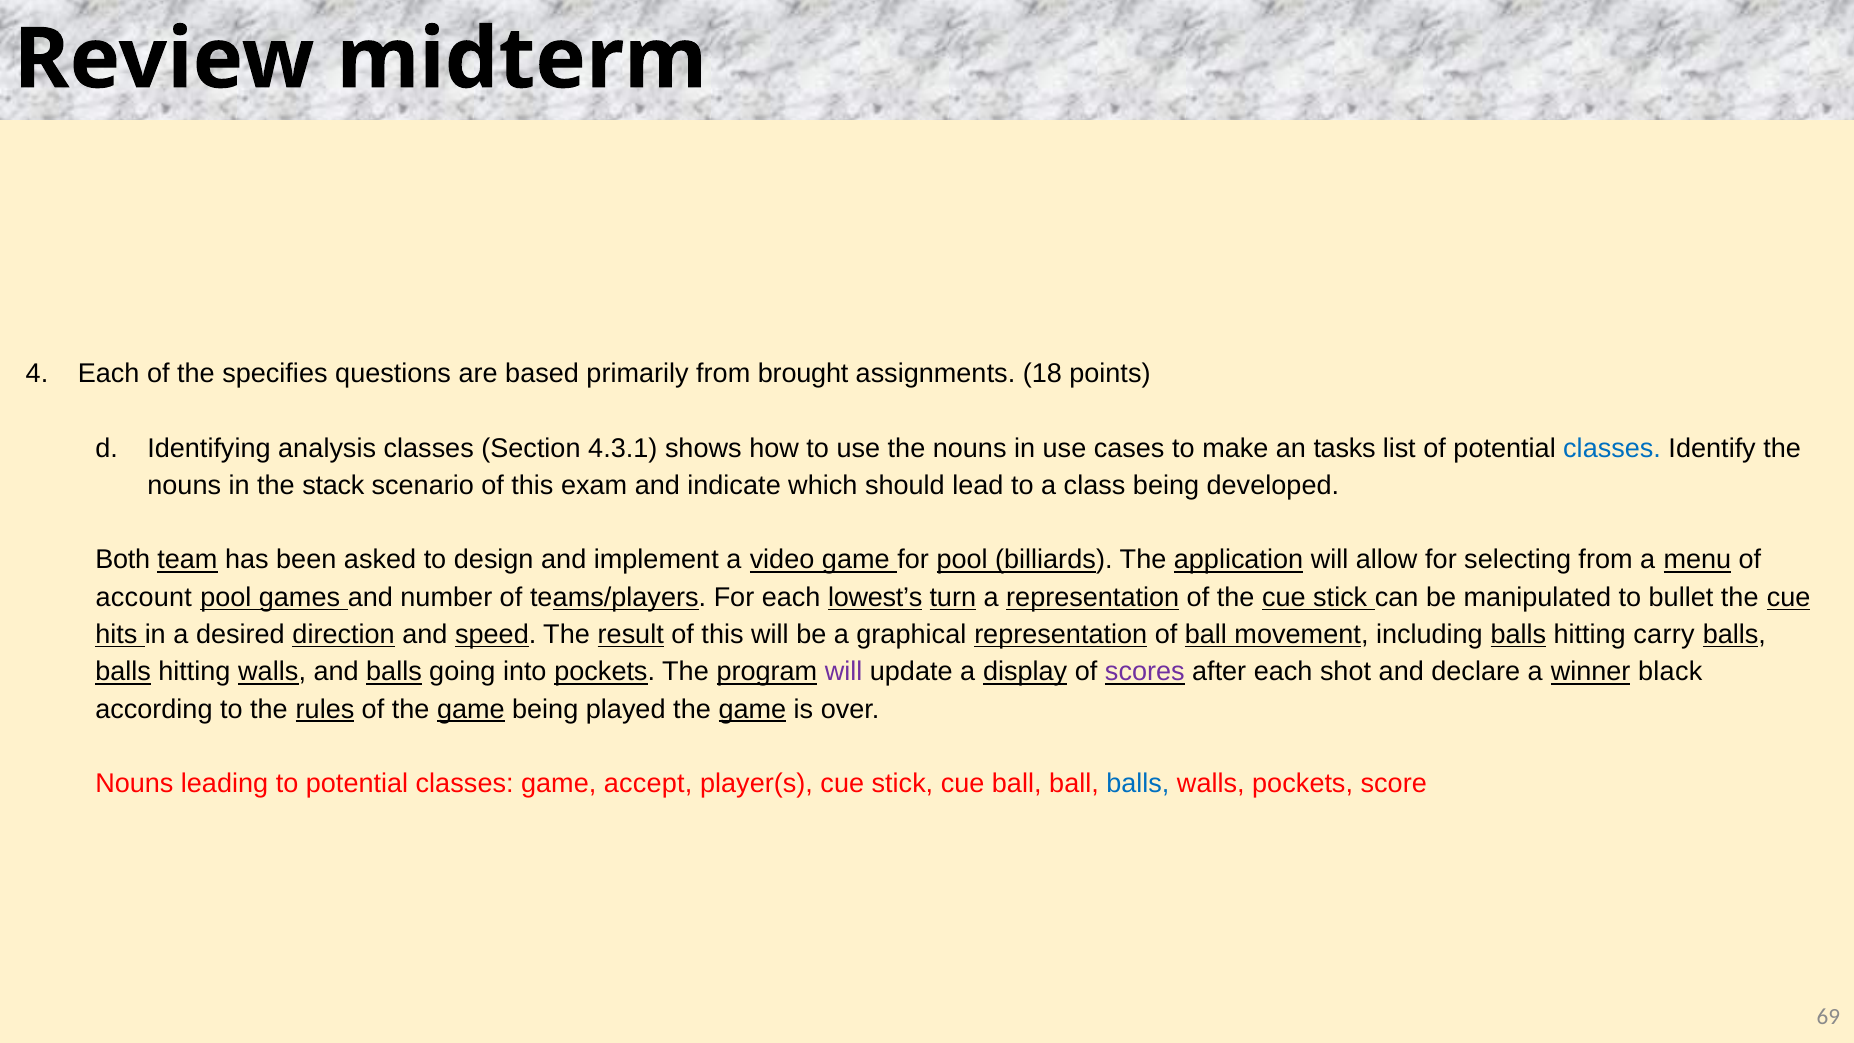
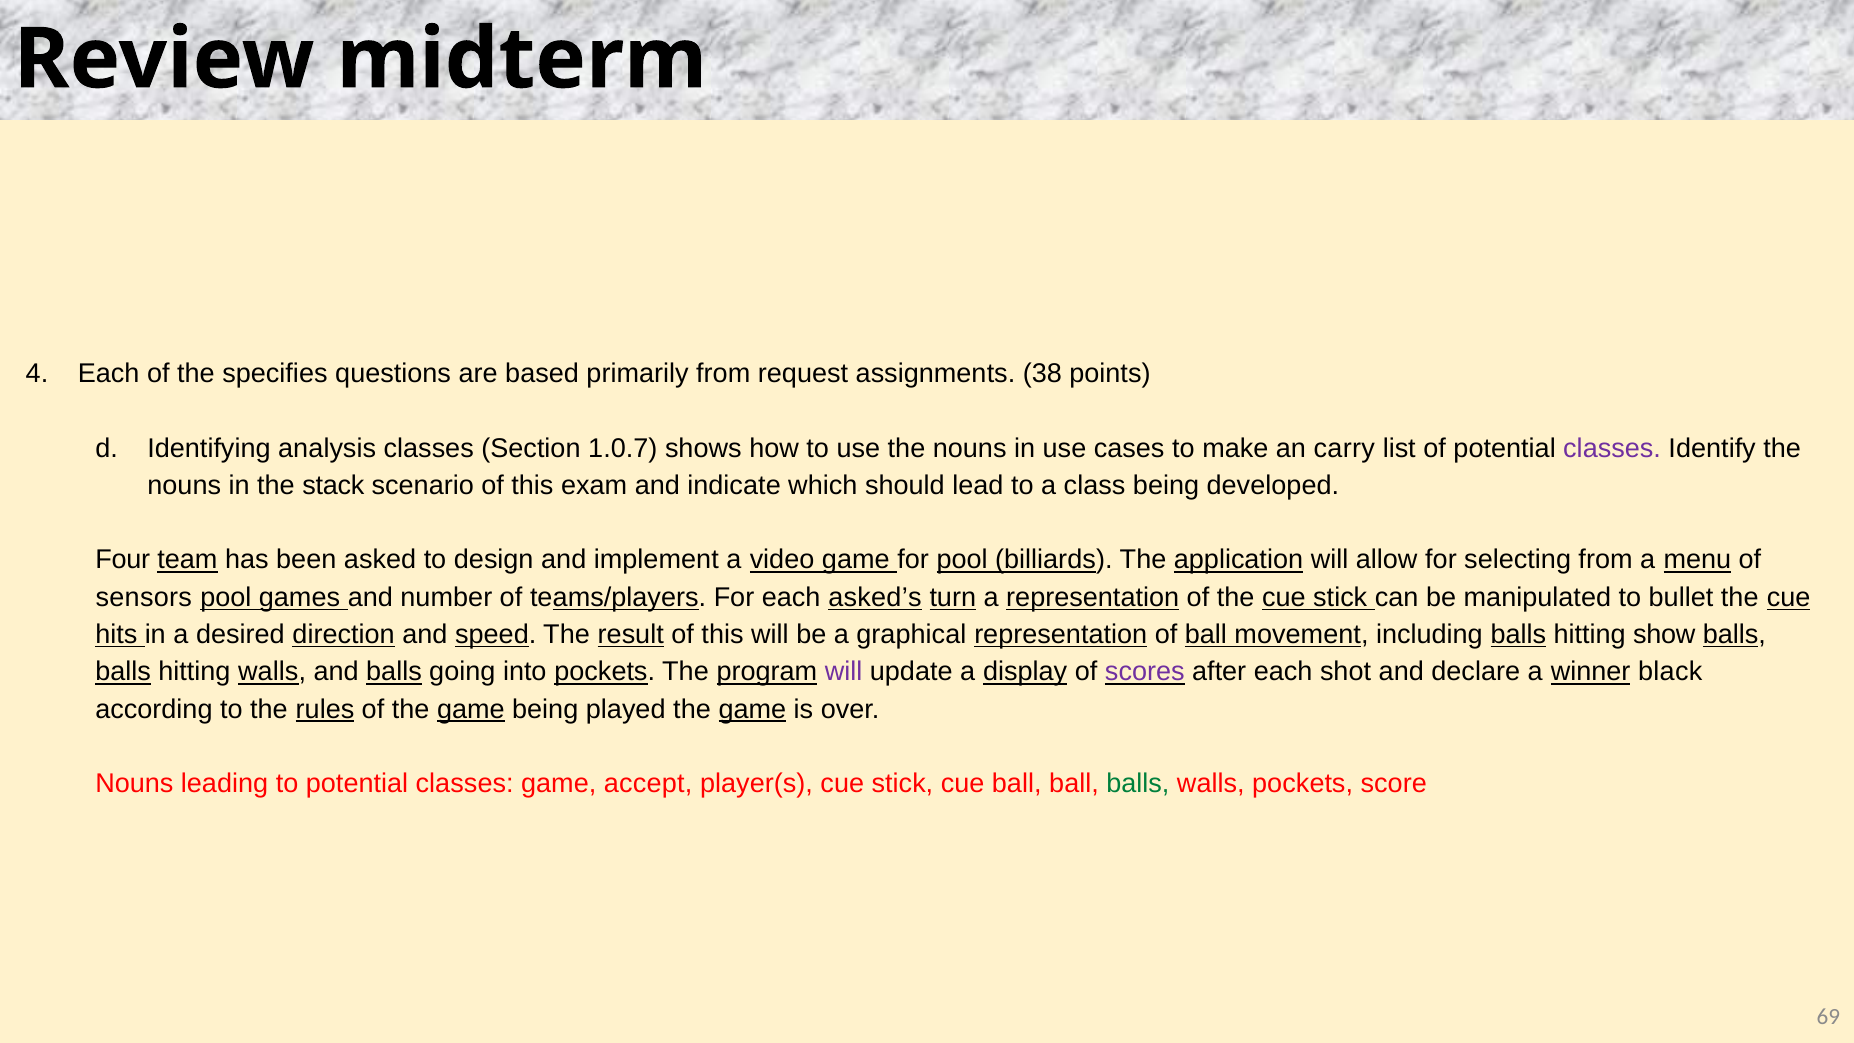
brought: brought -> request
18: 18 -> 38
4.3.1: 4.3.1 -> 1.0.7
tasks: tasks -> carry
classes at (1612, 448) colour: blue -> purple
Both: Both -> Four
account: account -> sensors
lowest’s: lowest’s -> asked’s
carry: carry -> show
balls at (1138, 784) colour: blue -> green
